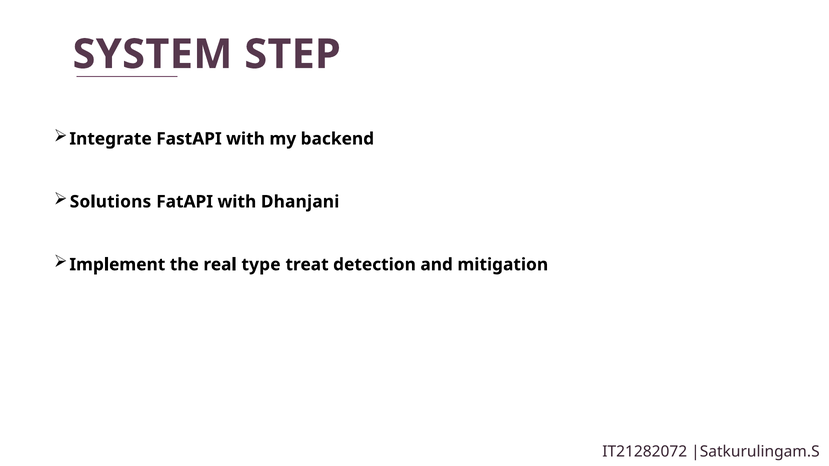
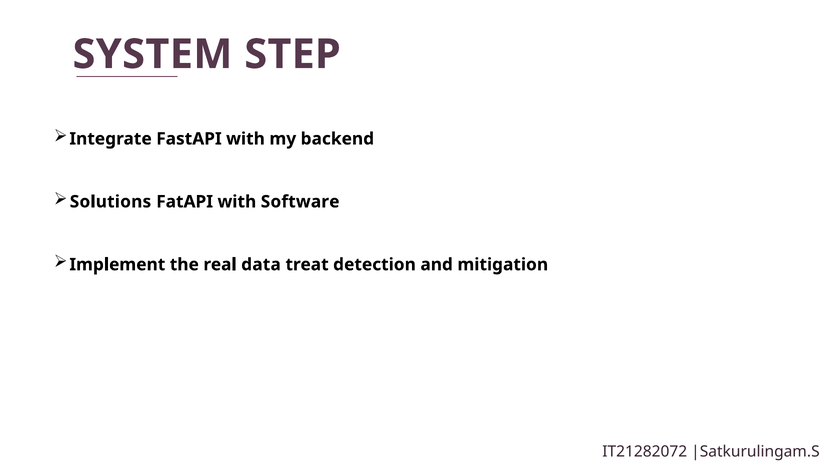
Dhanjani: Dhanjani -> Software
type: type -> data
